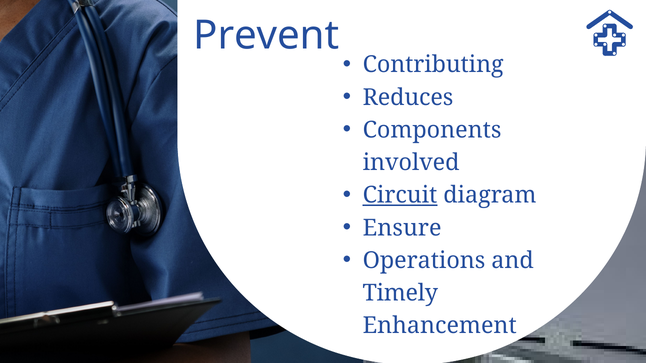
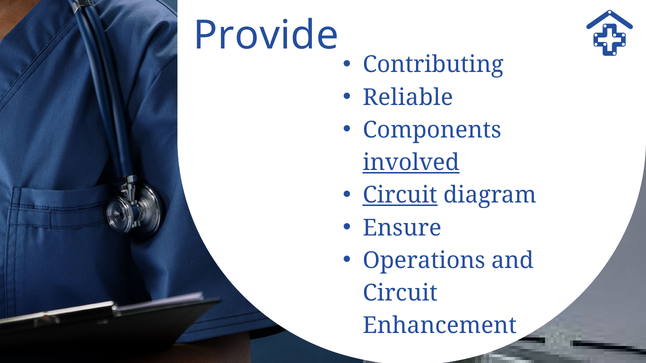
Prevent: Prevent -> Provide
Reduces: Reduces -> Reliable
involved underline: none -> present
Timely at (400, 293): Timely -> Circuit
